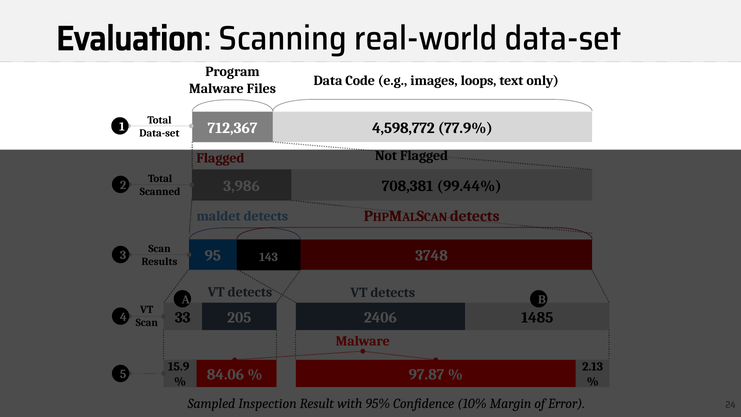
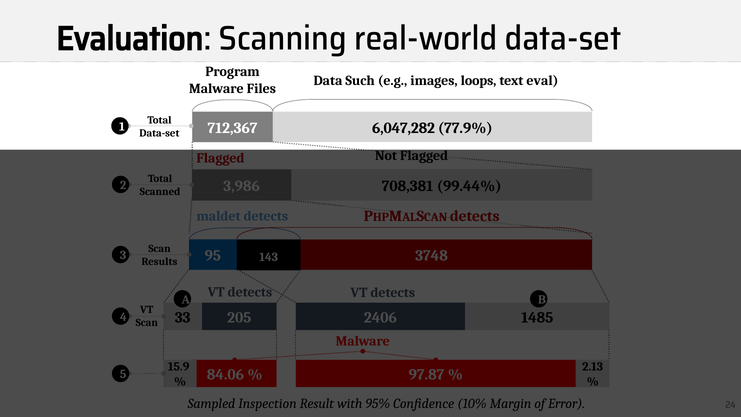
Code: Code -> Such
only: only -> eval
4,598,772: 4,598,772 -> 6,047,282
